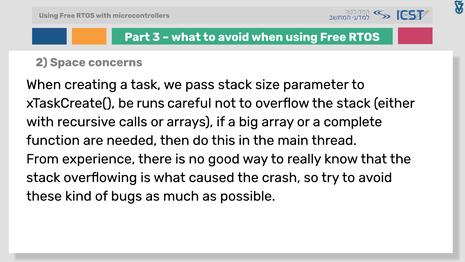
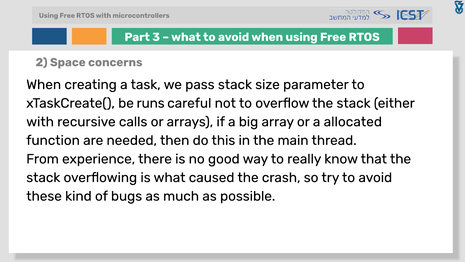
complete: complete -> allocated
